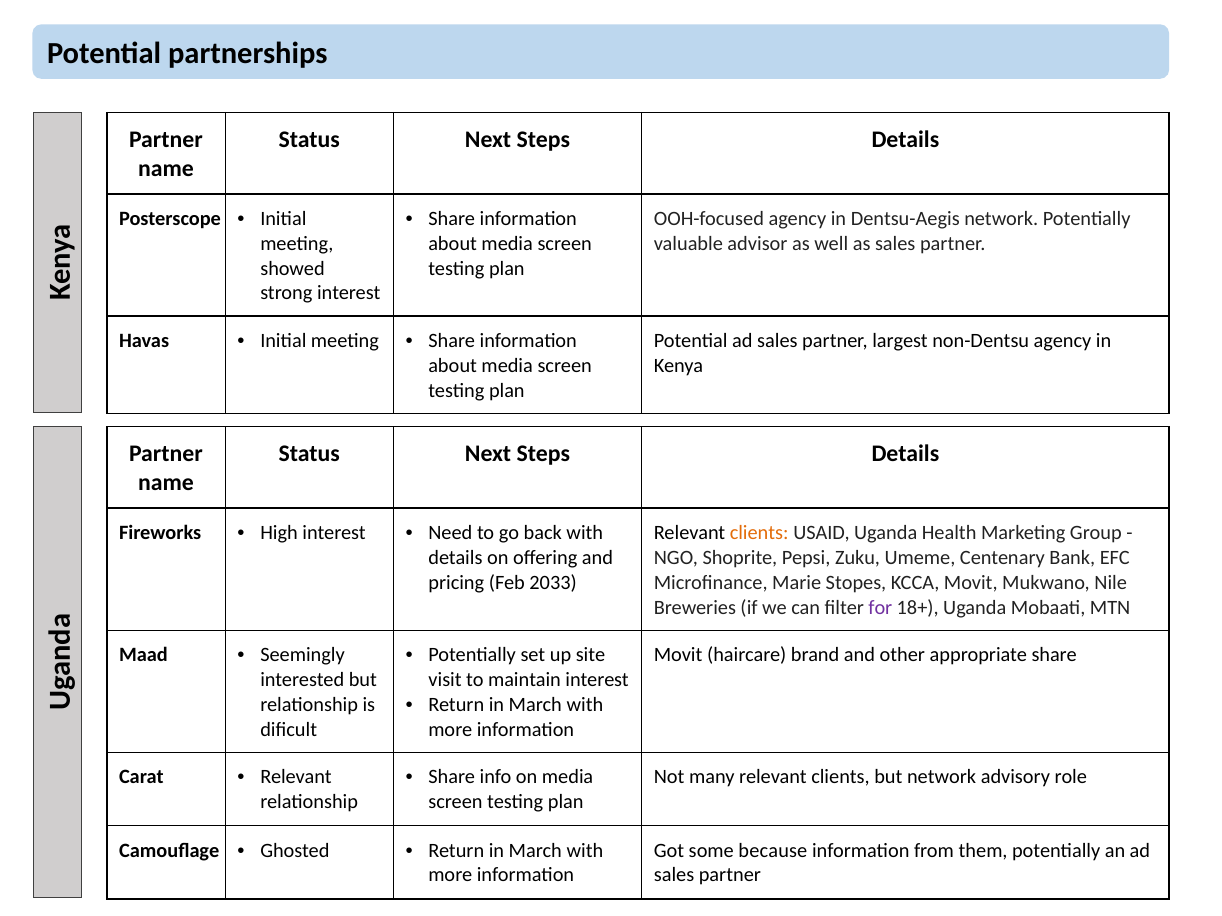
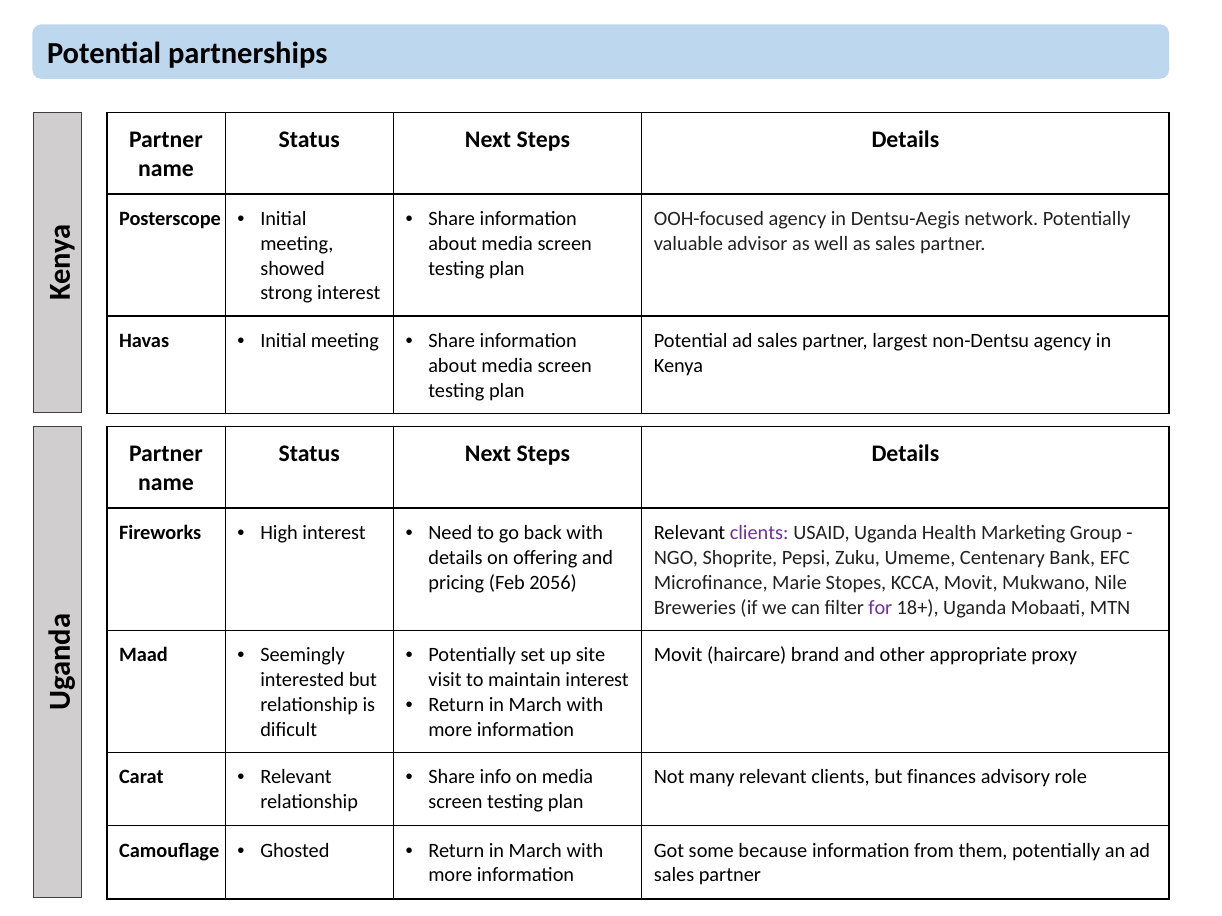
clients at (759, 533) colour: orange -> purple
2033: 2033 -> 2056
appropriate share: share -> proxy
but network: network -> finances
